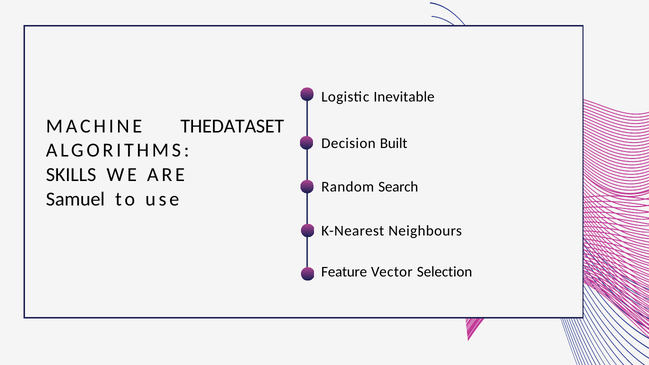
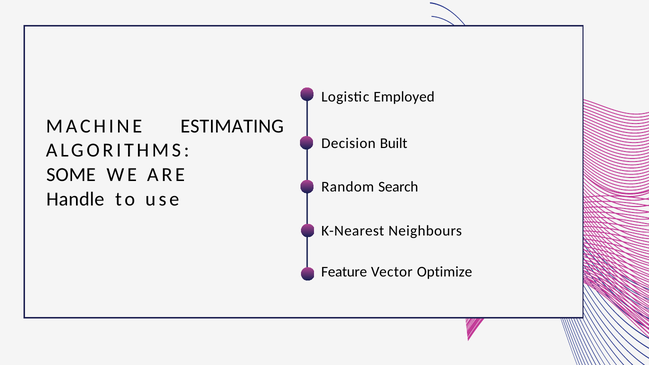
Inevitable: Inevitable -> Employed
THEDATASET: THEDATASET -> ESTIMATING
SKILLS: SKILLS -> SOME
Samuel: Samuel -> Handle
Selection: Selection -> Optimize
